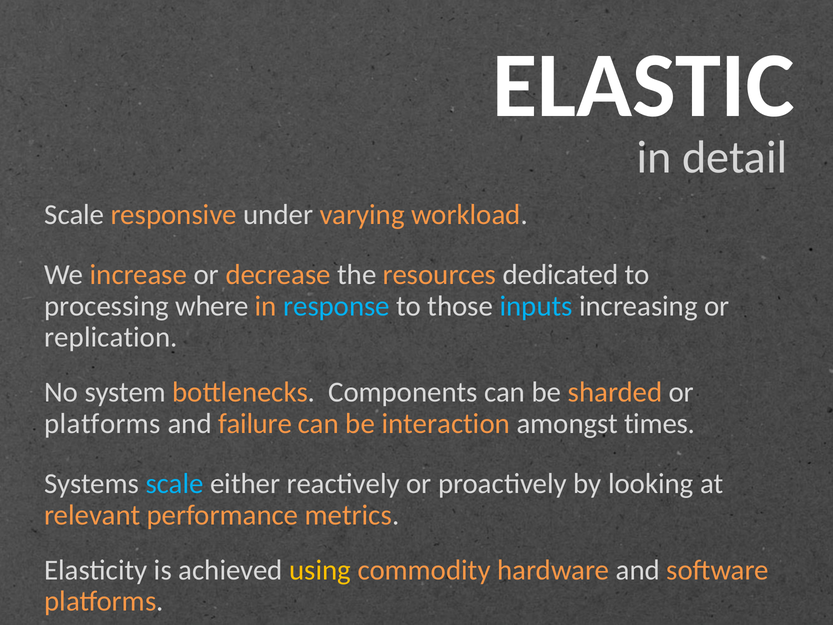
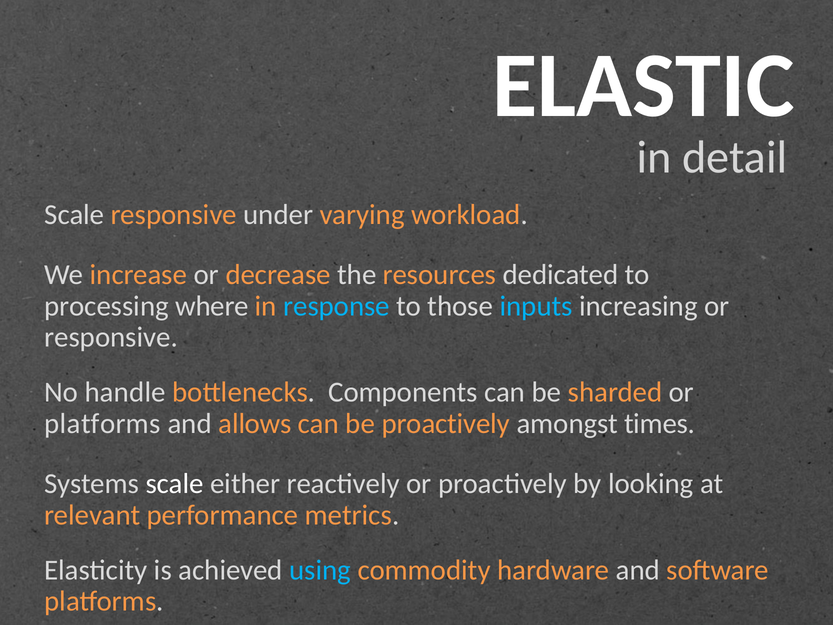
replication at (111, 337): replication -> responsive
system: system -> handle
failure: failure -> allows
be interaction: interaction -> proactively
scale at (175, 484) colour: light blue -> white
using colour: yellow -> light blue
